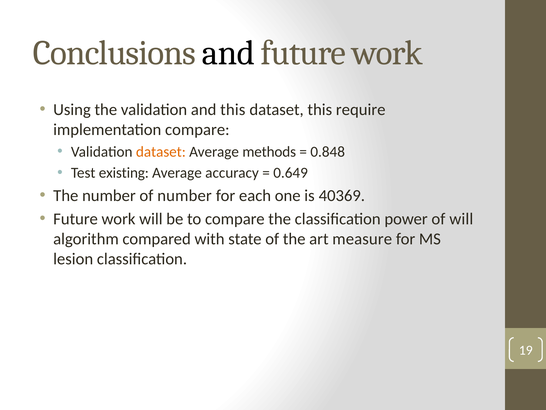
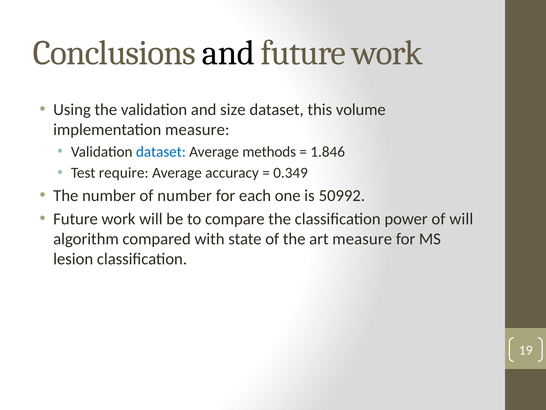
and this: this -> size
require: require -> volume
implementation compare: compare -> measure
dataset at (161, 152) colour: orange -> blue
0.848: 0.848 -> 1.846
existing: existing -> require
0.649: 0.649 -> 0.349
40369: 40369 -> 50992
